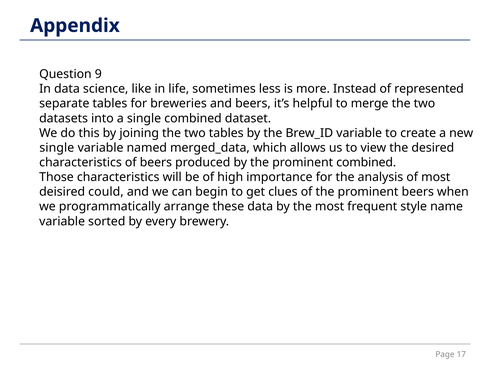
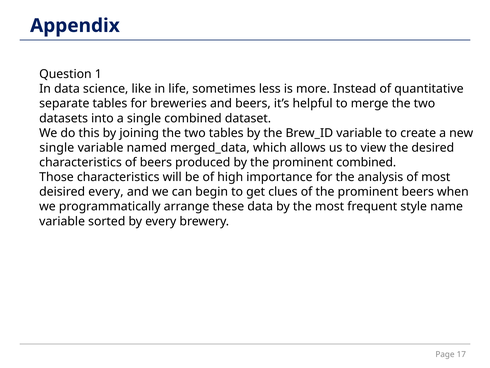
9: 9 -> 1
represented: represented -> quantitative
deisired could: could -> every
